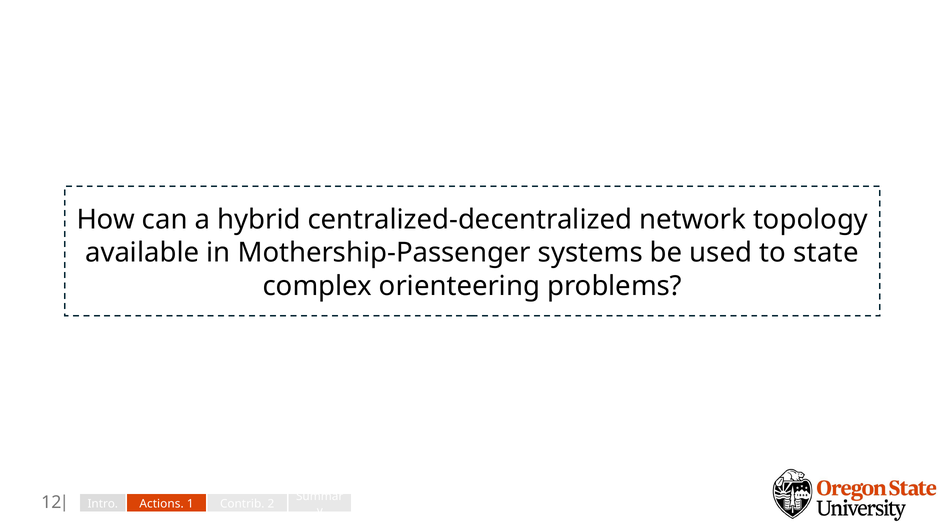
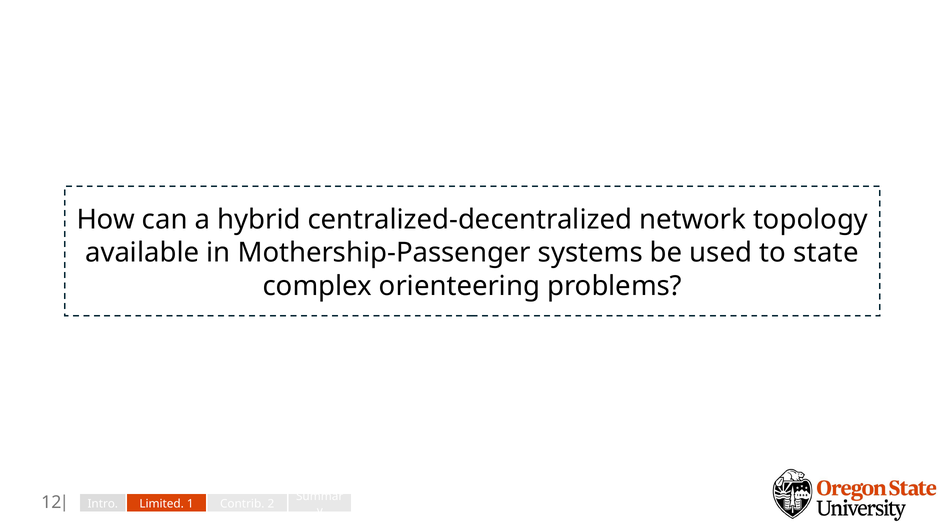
Actions: Actions -> Limited
